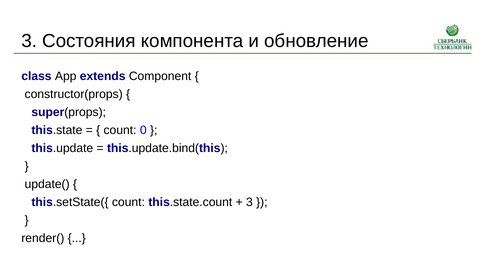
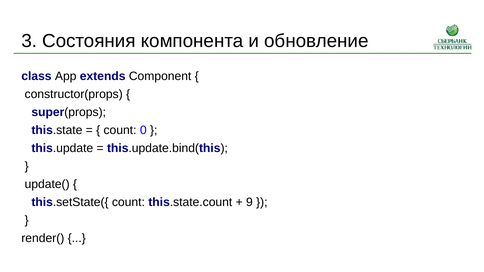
3 at (249, 202): 3 -> 9
